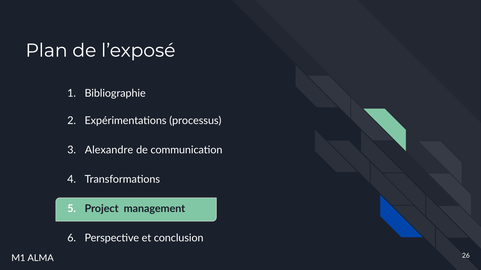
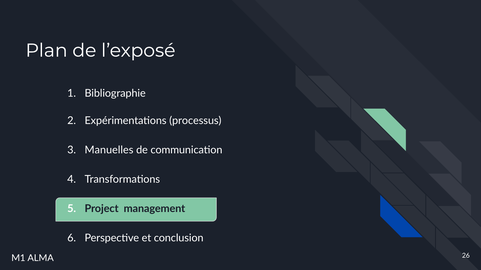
Alexandre: Alexandre -> Manuelles
